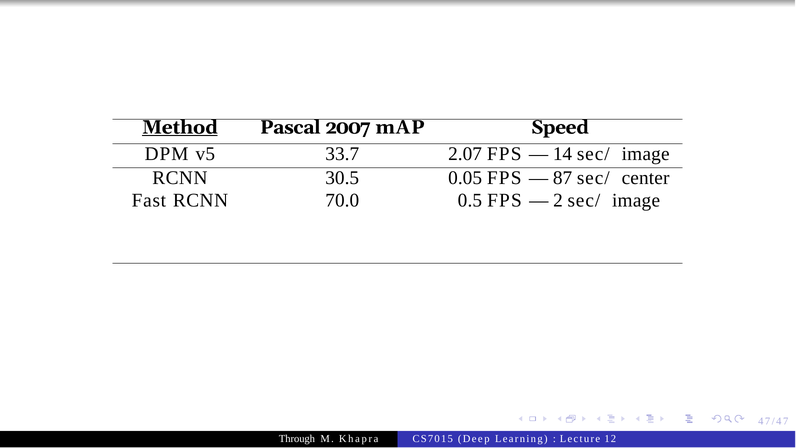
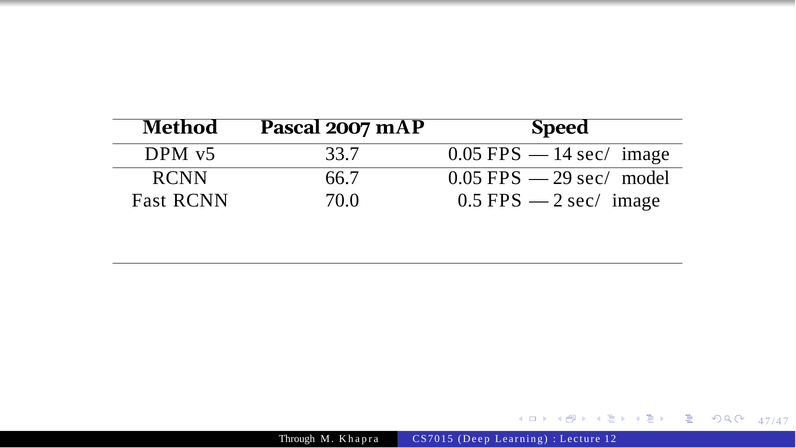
Method underline: present -> none
33.7 2.07: 2.07 -> 0.05
30.5: 30.5 -> 66.7
87: 87 -> 29
center: center -> model
